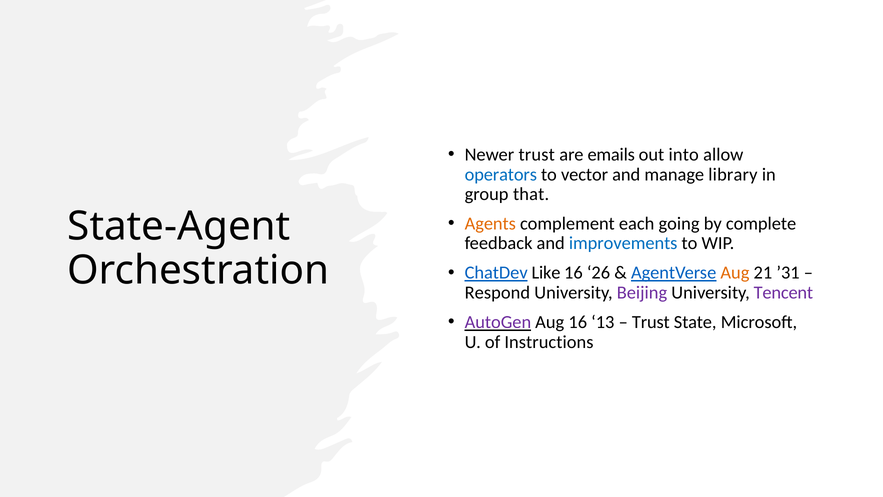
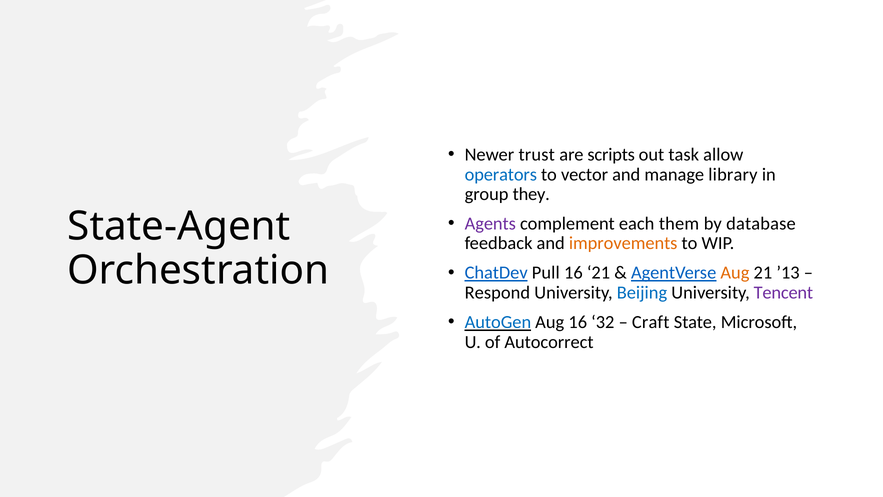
emails: emails -> scripts
into: into -> task
that: that -> they
Agents colour: orange -> purple
going: going -> them
complete: complete -> database
improvements colour: blue -> orange
Like: Like -> Pull
16 26: 26 -> 21
’31: ’31 -> ’13
Beijing colour: purple -> blue
AutoGen colour: purple -> blue
13: 13 -> 32
Trust at (651, 322): Trust -> Craft
Instructions: Instructions -> Autocorrect
